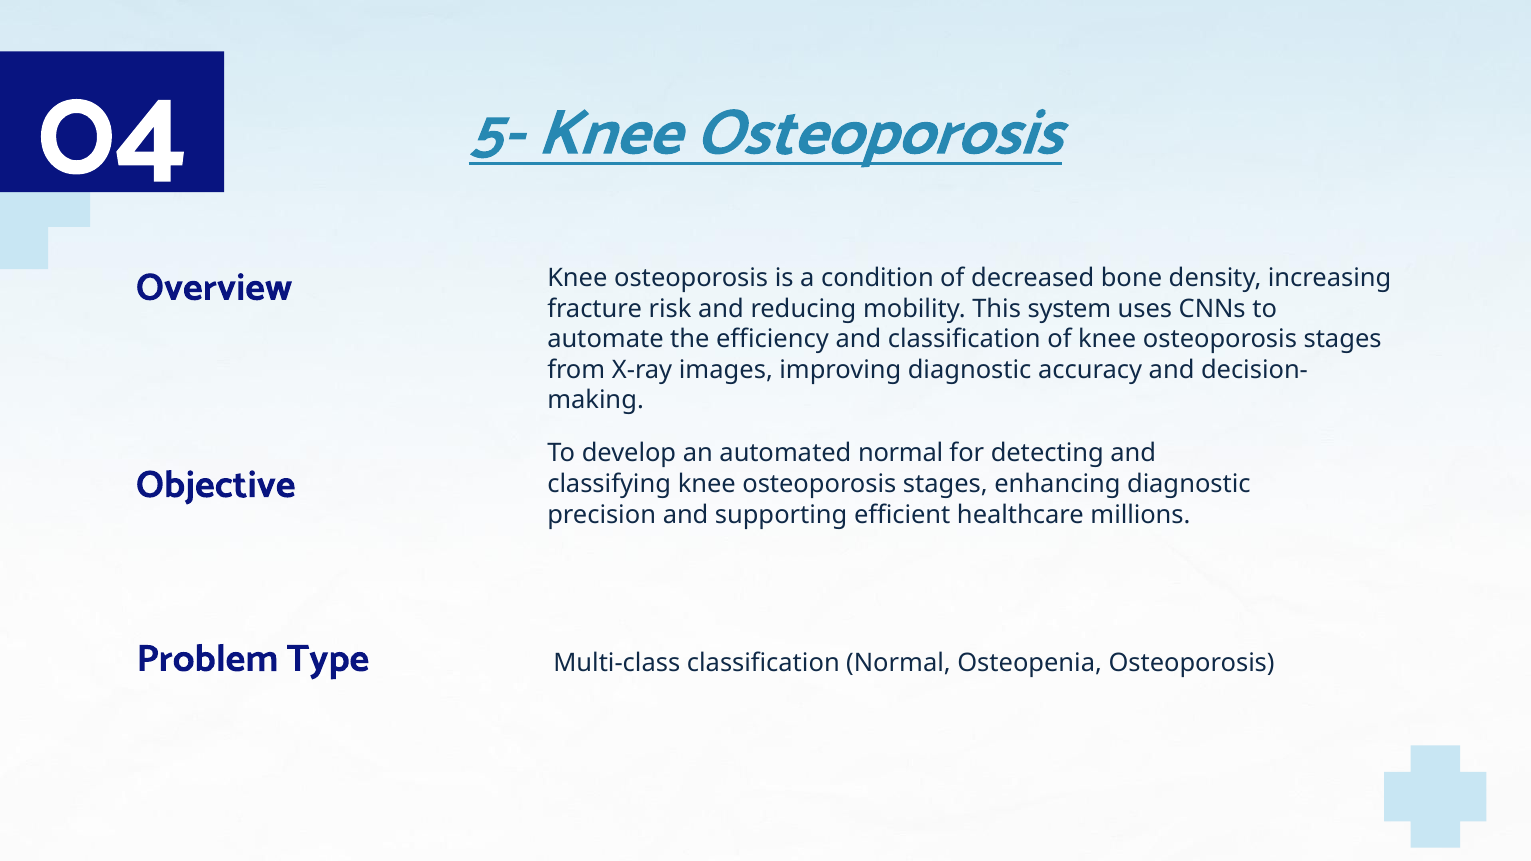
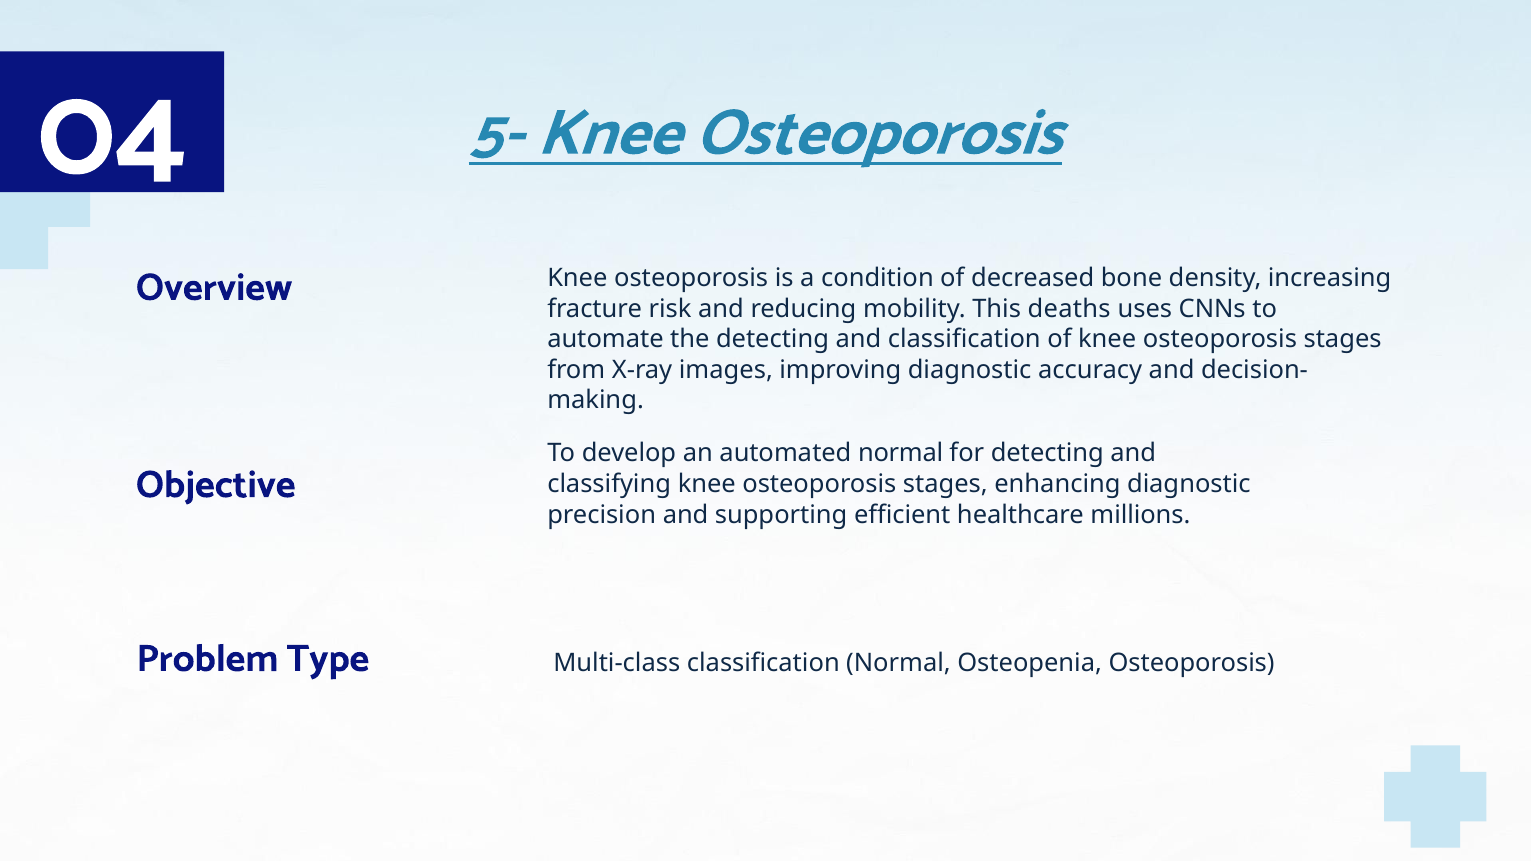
system: system -> deaths
the efficiency: efficiency -> detecting
